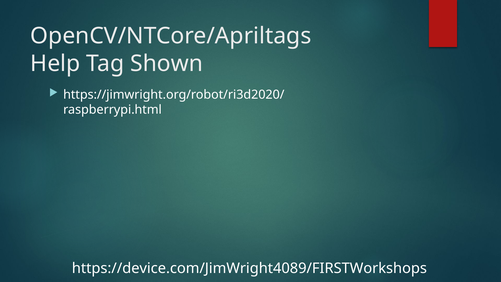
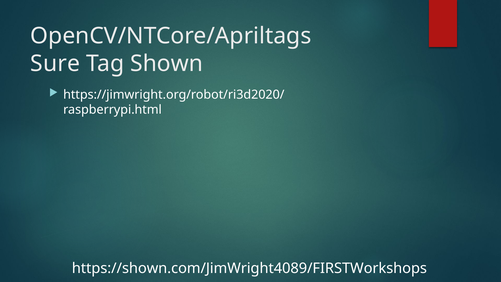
Help: Help -> Sure
https://device.com/JimWright4089/FIRSTWorkshops: https://device.com/JimWright4089/FIRSTWorkshops -> https://shown.com/JimWright4089/FIRSTWorkshops
